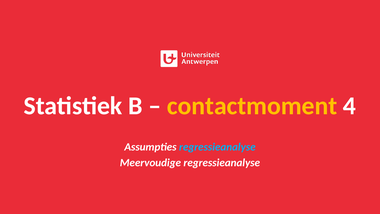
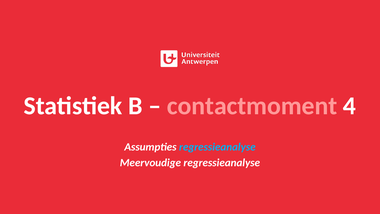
contactmoment colour: yellow -> pink
